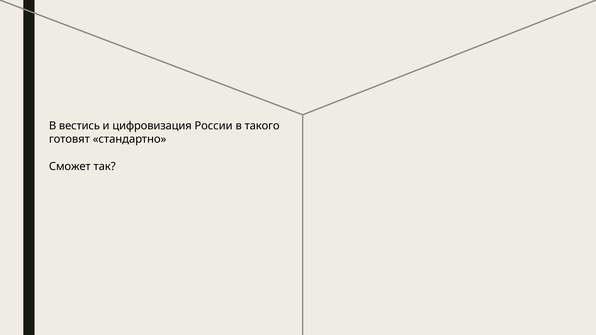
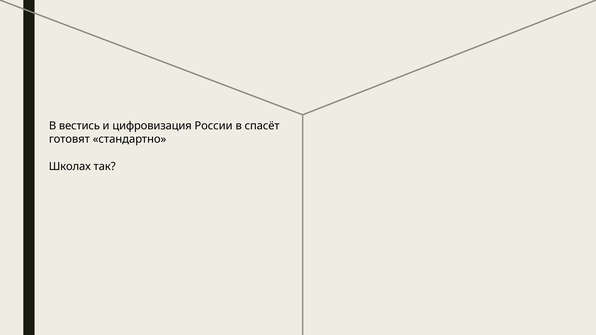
такого: такого -> спасёт
Сможет: Сможет -> Школах
